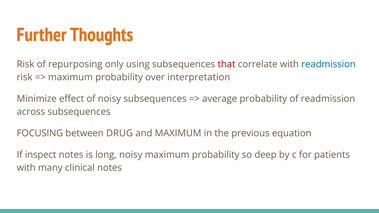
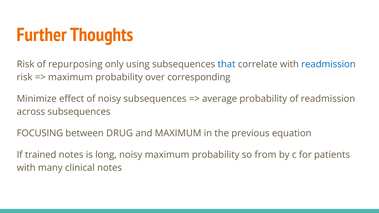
that colour: red -> blue
interpretation: interpretation -> corresponding
inspect: inspect -> trained
deep: deep -> from
